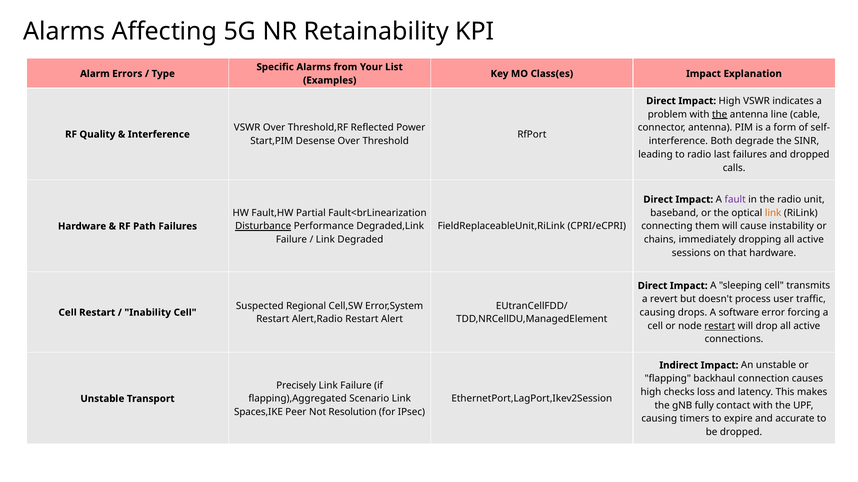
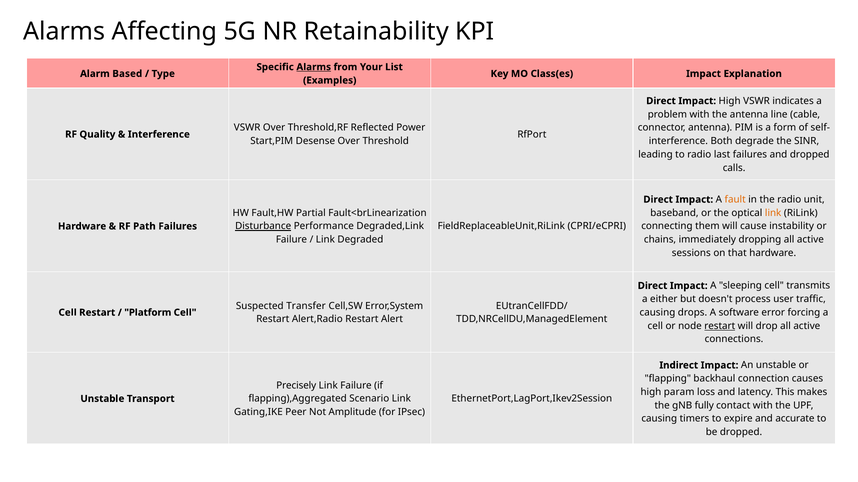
Alarms at (314, 67) underline: none -> present
Errors: Errors -> Based
the at (720, 114) underline: present -> none
fault colour: purple -> orange
revert: revert -> either
Regional: Regional -> Transfer
Inability: Inability -> Platform
checks: checks -> param
Spaces,IKE: Spaces,IKE -> Gating,IKE
Resolution: Resolution -> Amplitude
